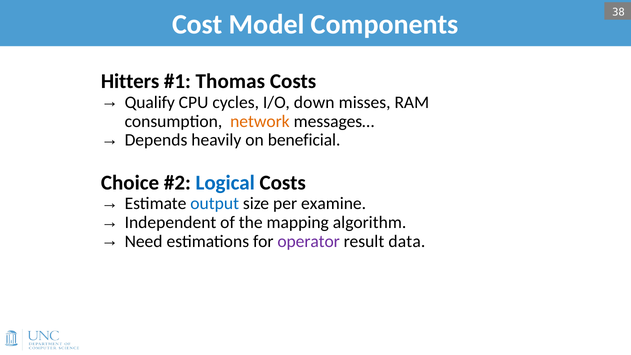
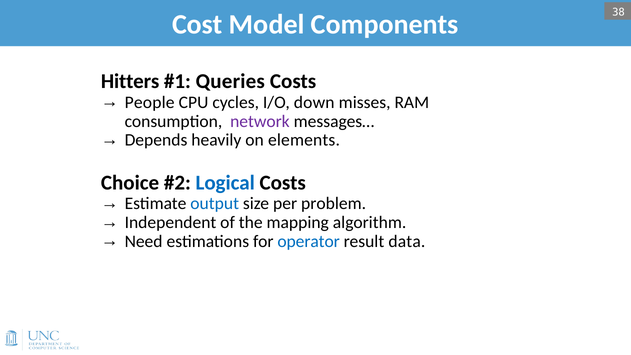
Thomas: Thomas -> Queries
Qualify: Qualify -> People
network colour: orange -> purple
beneficial: beneficial -> elements
examine: examine -> problem
operator colour: purple -> blue
